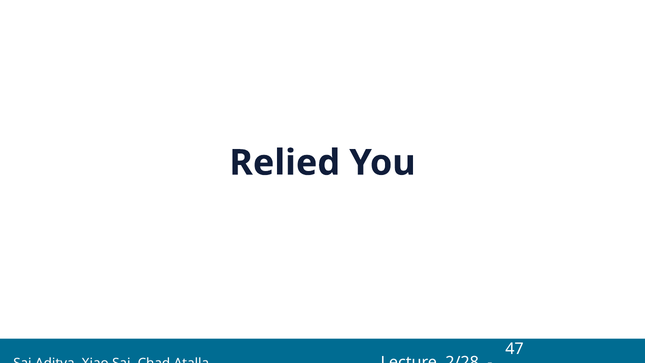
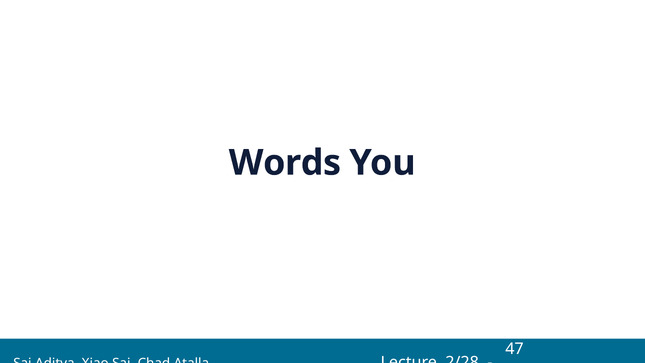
Relied: Relied -> Words
